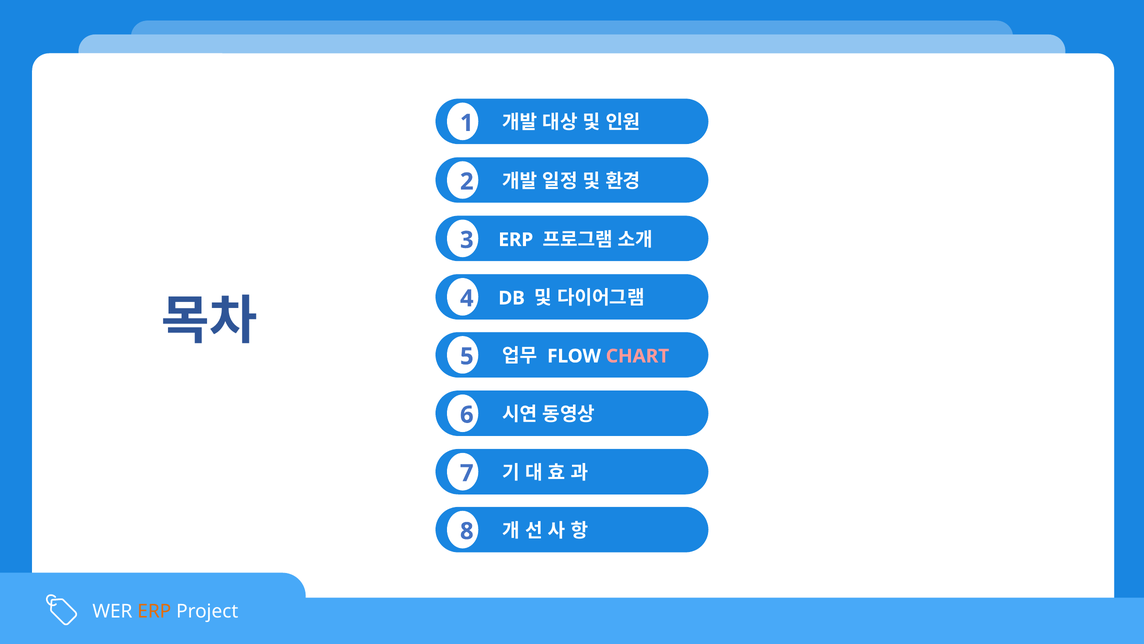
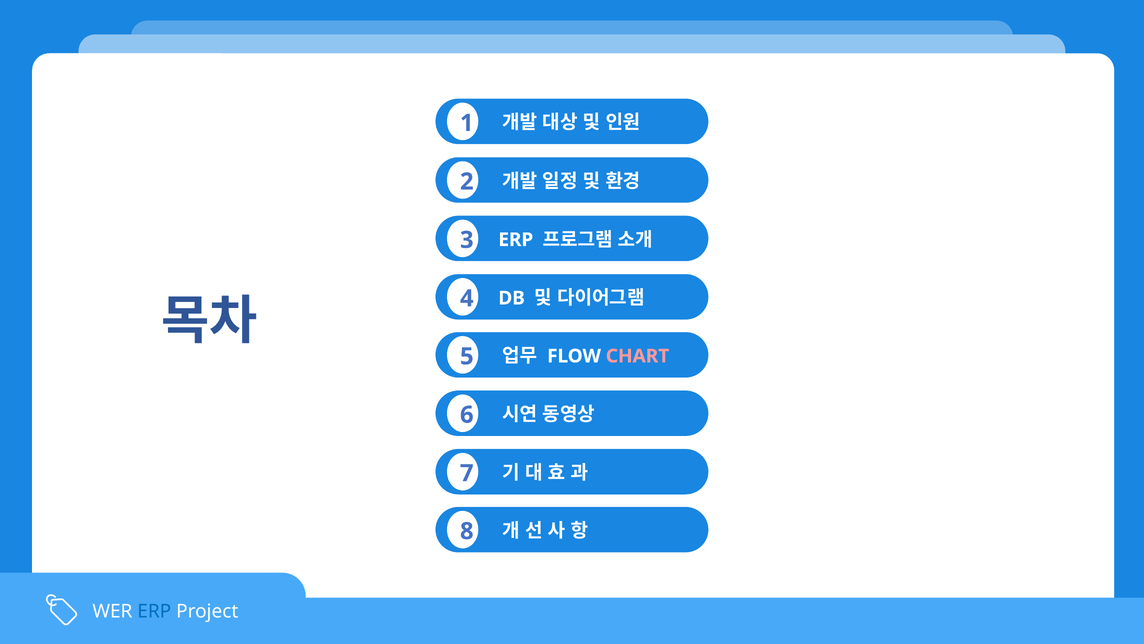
ERP at (154, 611) colour: orange -> blue
